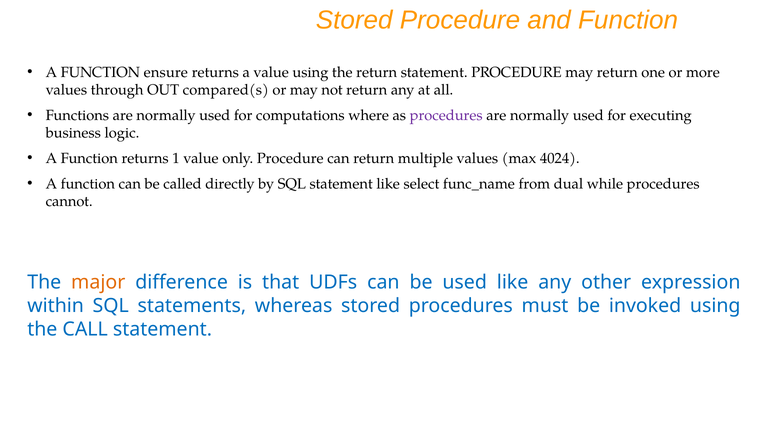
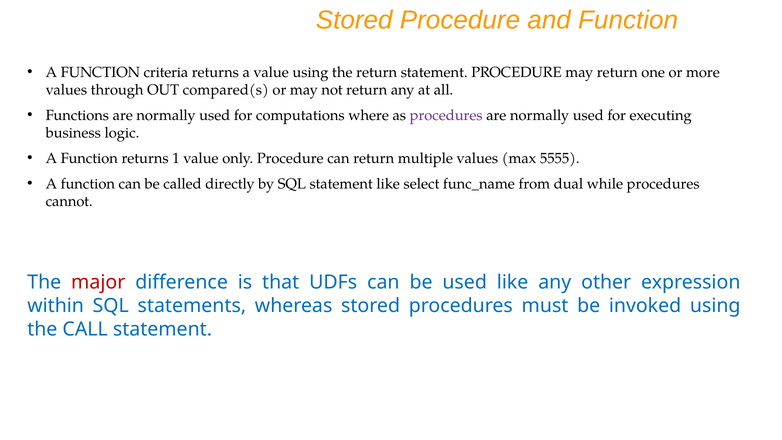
ensure: ensure -> criteria
4024: 4024 -> 5555
major colour: orange -> red
